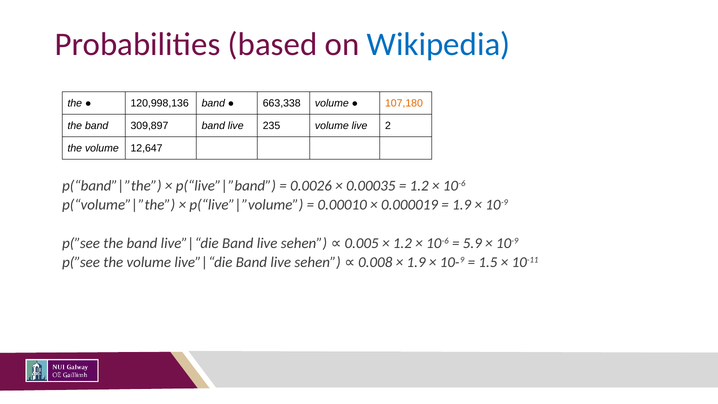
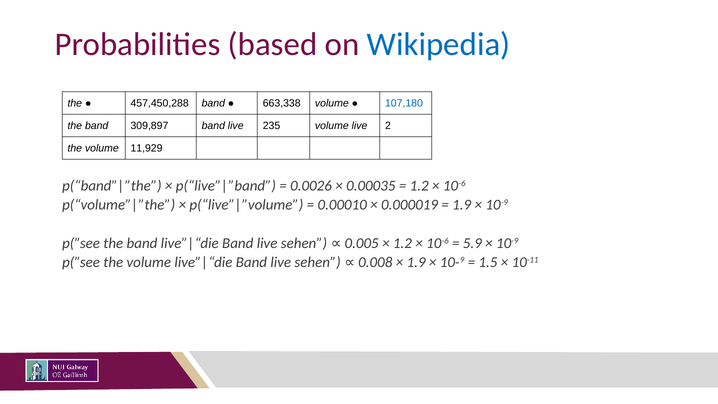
120,998,136: 120,998,136 -> 457,450,288
107,180 colour: orange -> blue
12,647: 12,647 -> 11,929
